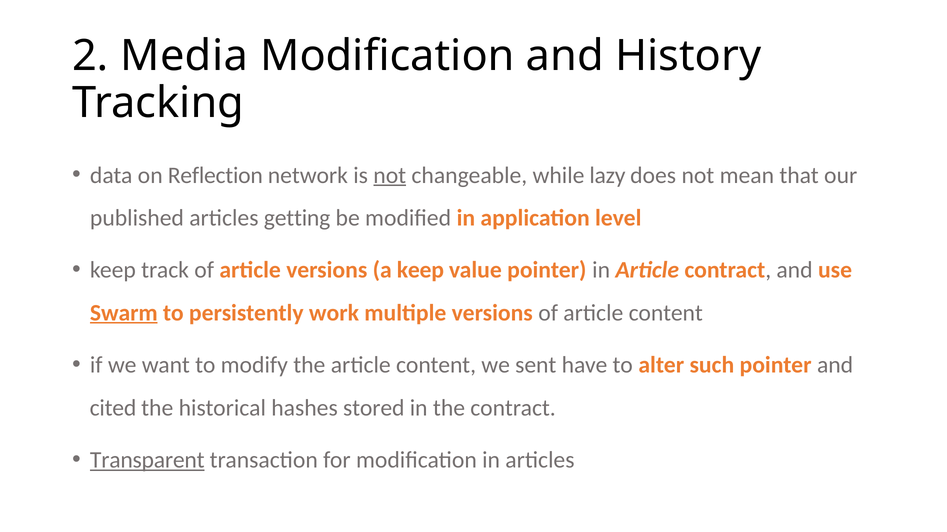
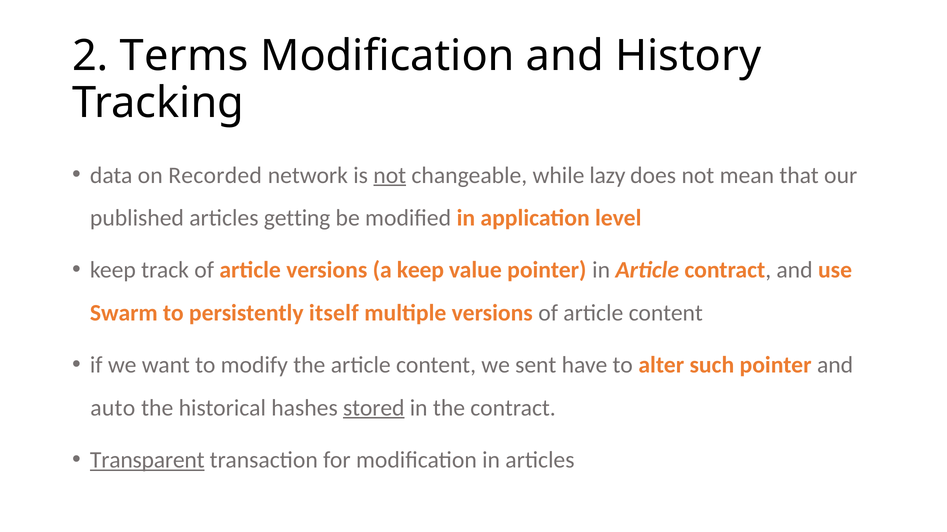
Media: Media -> Terms
Reflection: Reflection -> Recorded
Swarm underline: present -> none
work: work -> itself
cited: cited -> auto
stored underline: none -> present
